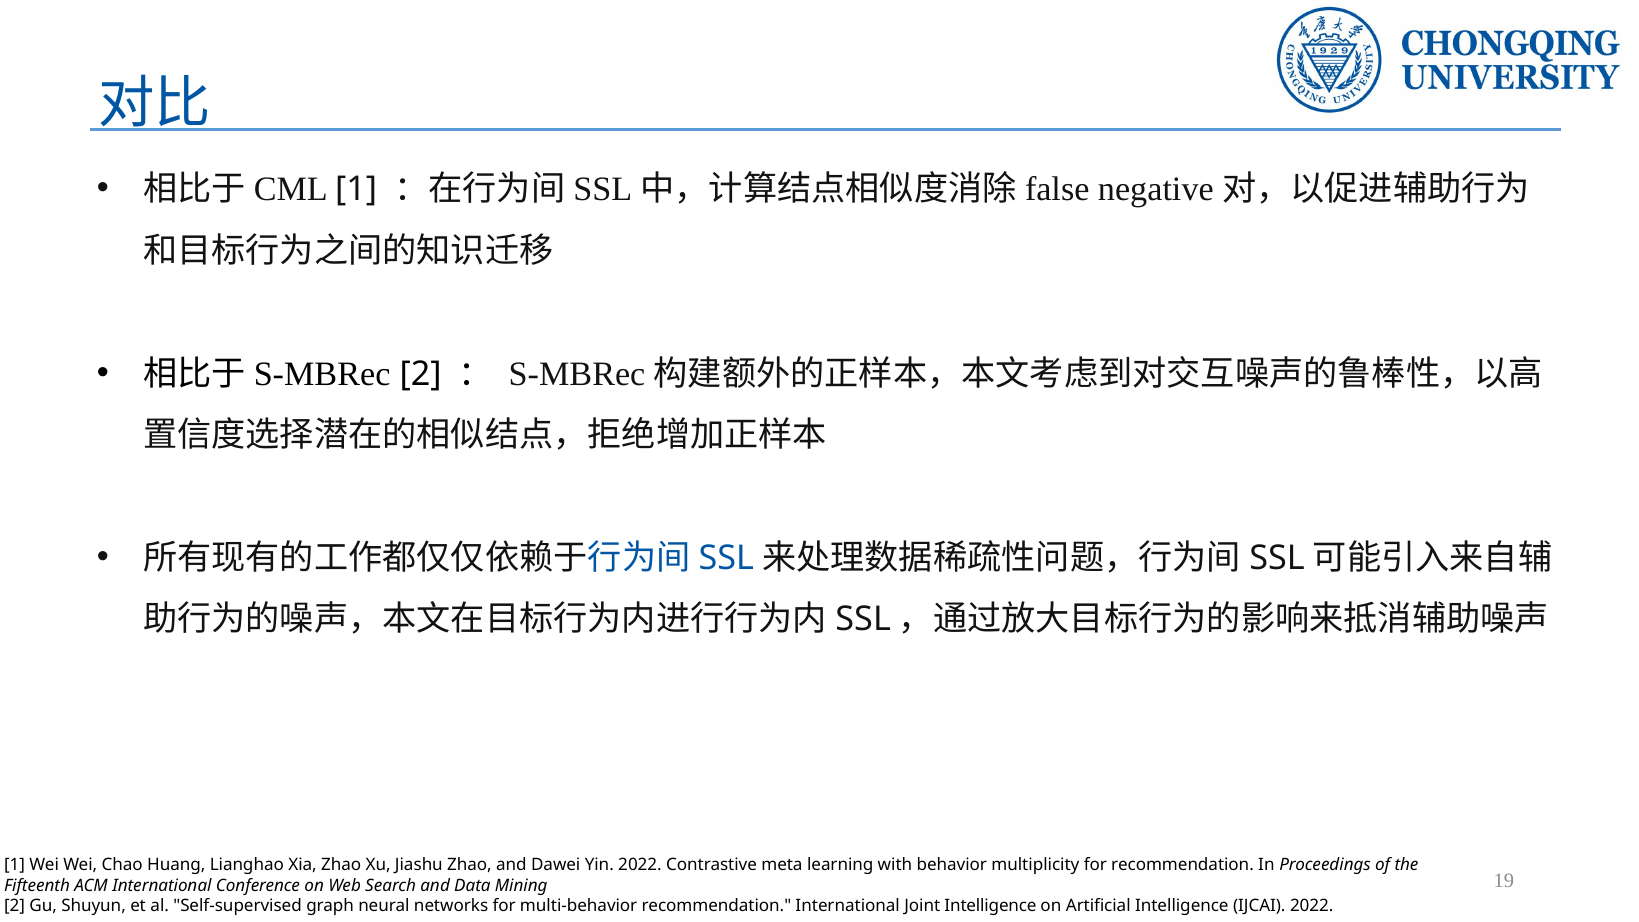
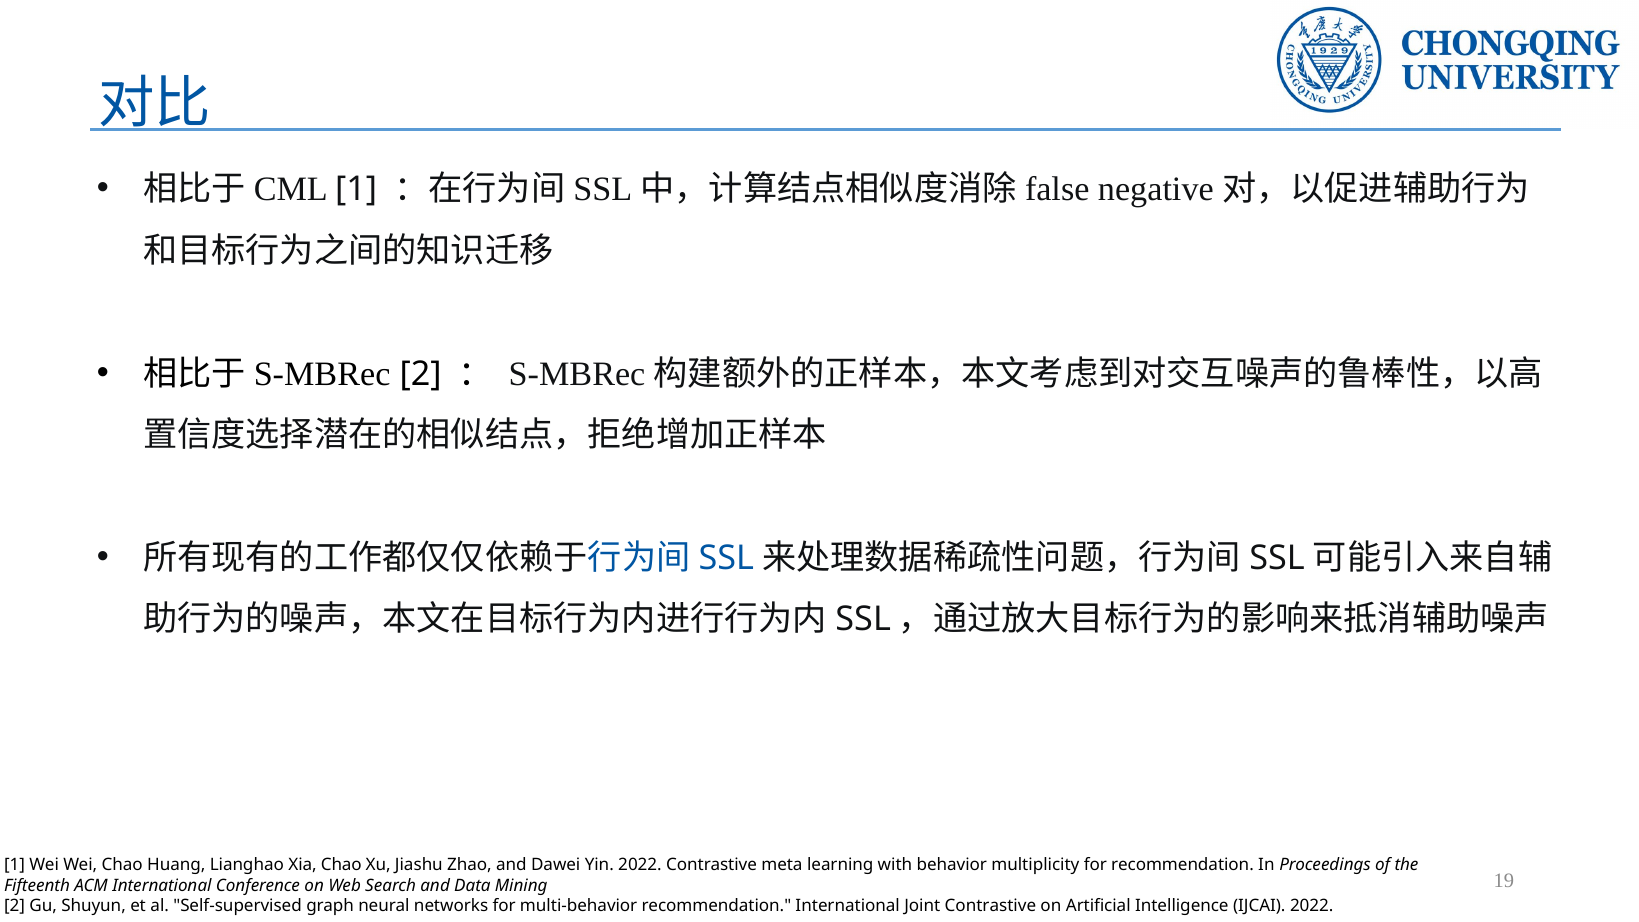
Xia Zhao: Zhao -> Chao
Joint Intelligence: Intelligence -> Contrastive
